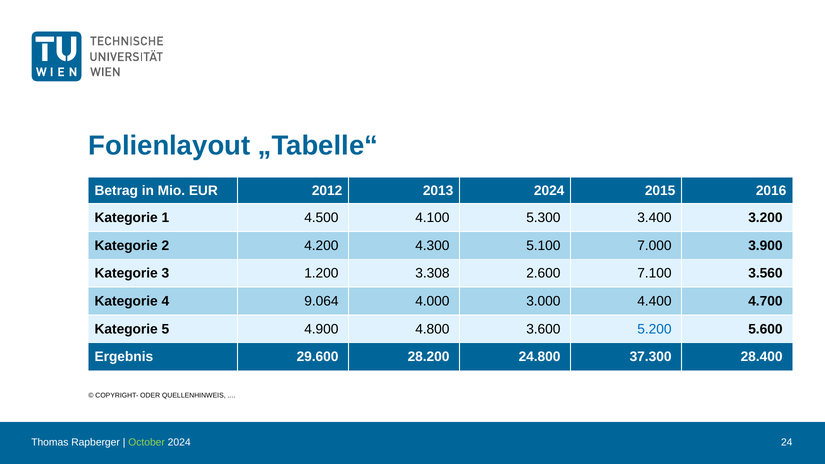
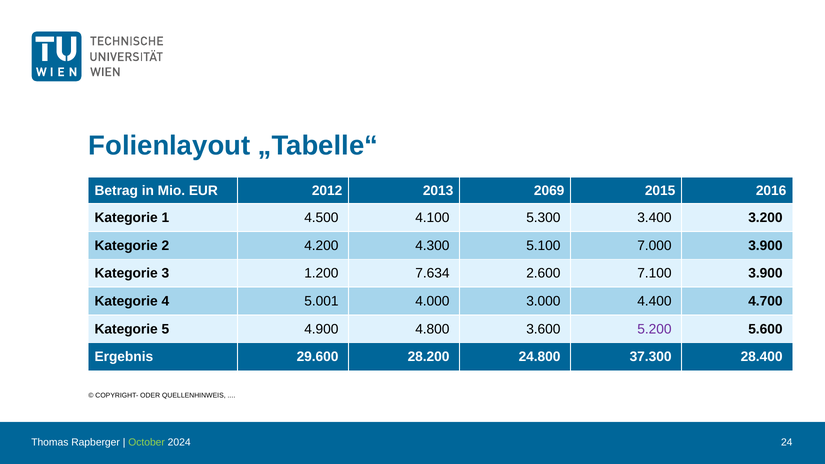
2013 2024: 2024 -> 2069
3.308: 3.308 -> 7.634
7.100 3.560: 3.560 -> 3.900
9.064: 9.064 -> 5.001
5.200 colour: blue -> purple
